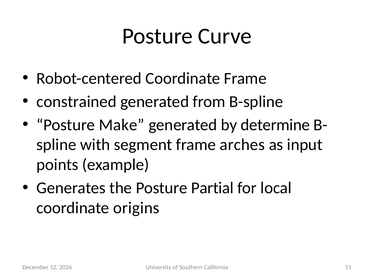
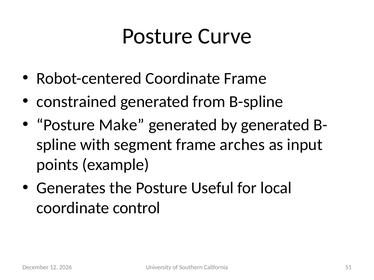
by determine: determine -> generated
Partial: Partial -> Useful
origins: origins -> control
